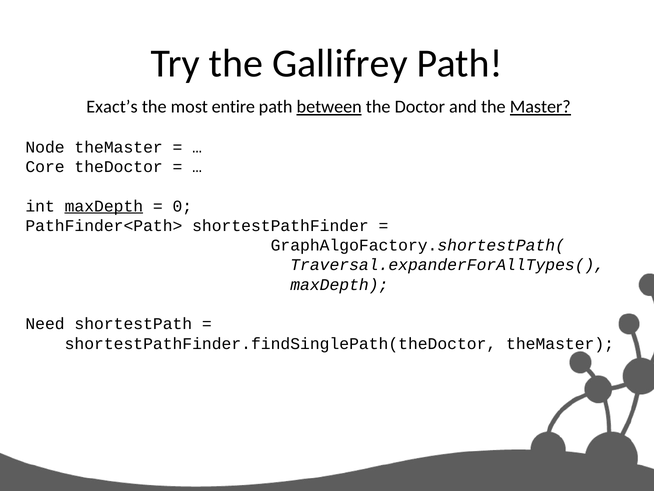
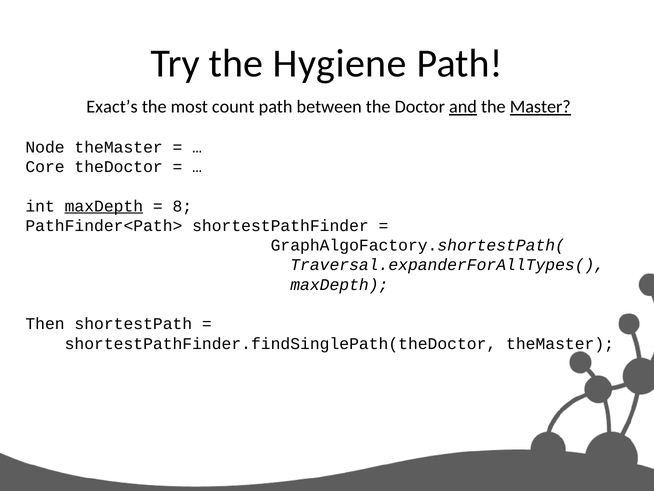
Gallifrey: Gallifrey -> Hygiene
entire: entire -> count
between underline: present -> none
and underline: none -> present
0: 0 -> 8
Need: Need -> Then
